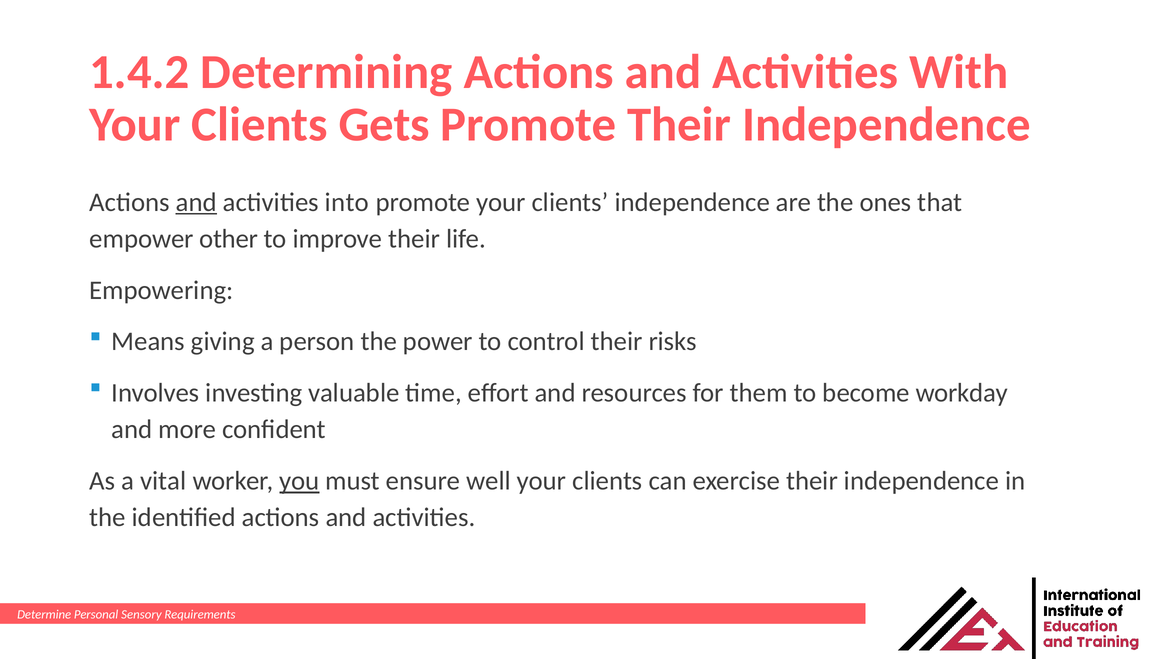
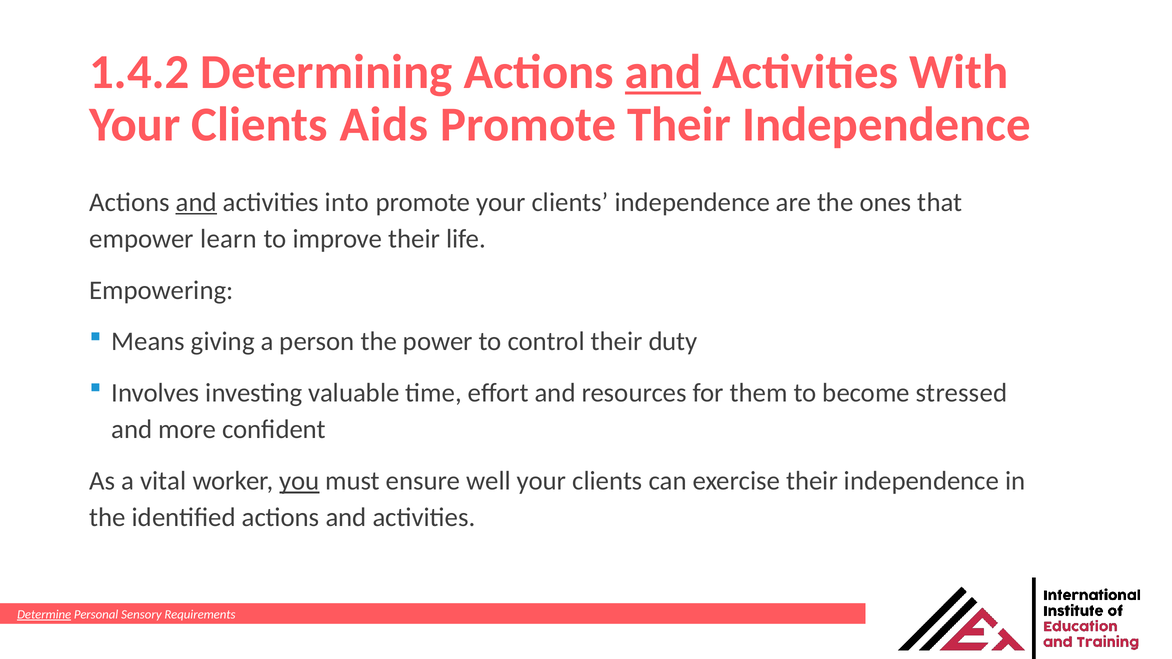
and at (663, 72) underline: none -> present
Gets: Gets -> Aids
other: other -> learn
risks: risks -> duty
workday: workday -> stressed
Determine underline: none -> present
